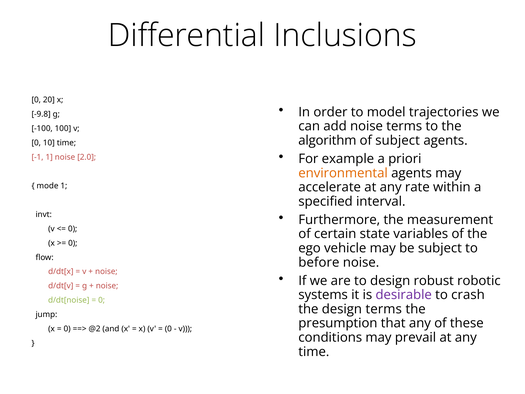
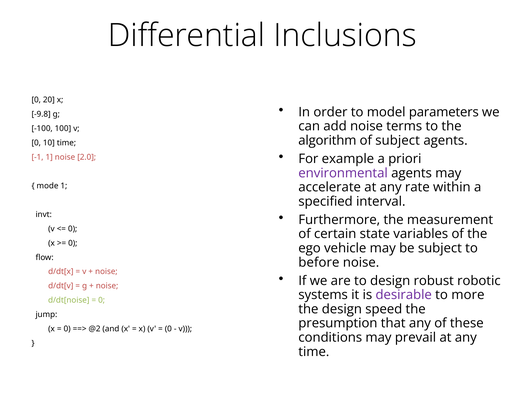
trajectories: trajectories -> parameters
environmental colour: orange -> purple
crash: crash -> more
design terms: terms -> speed
